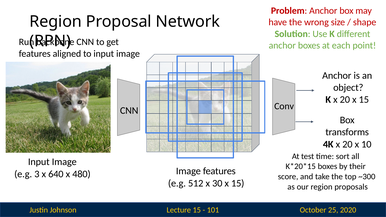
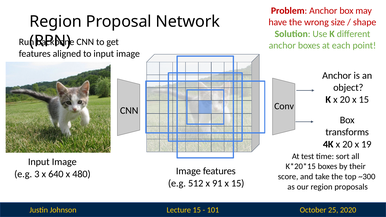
10: 10 -> 19
30: 30 -> 91
